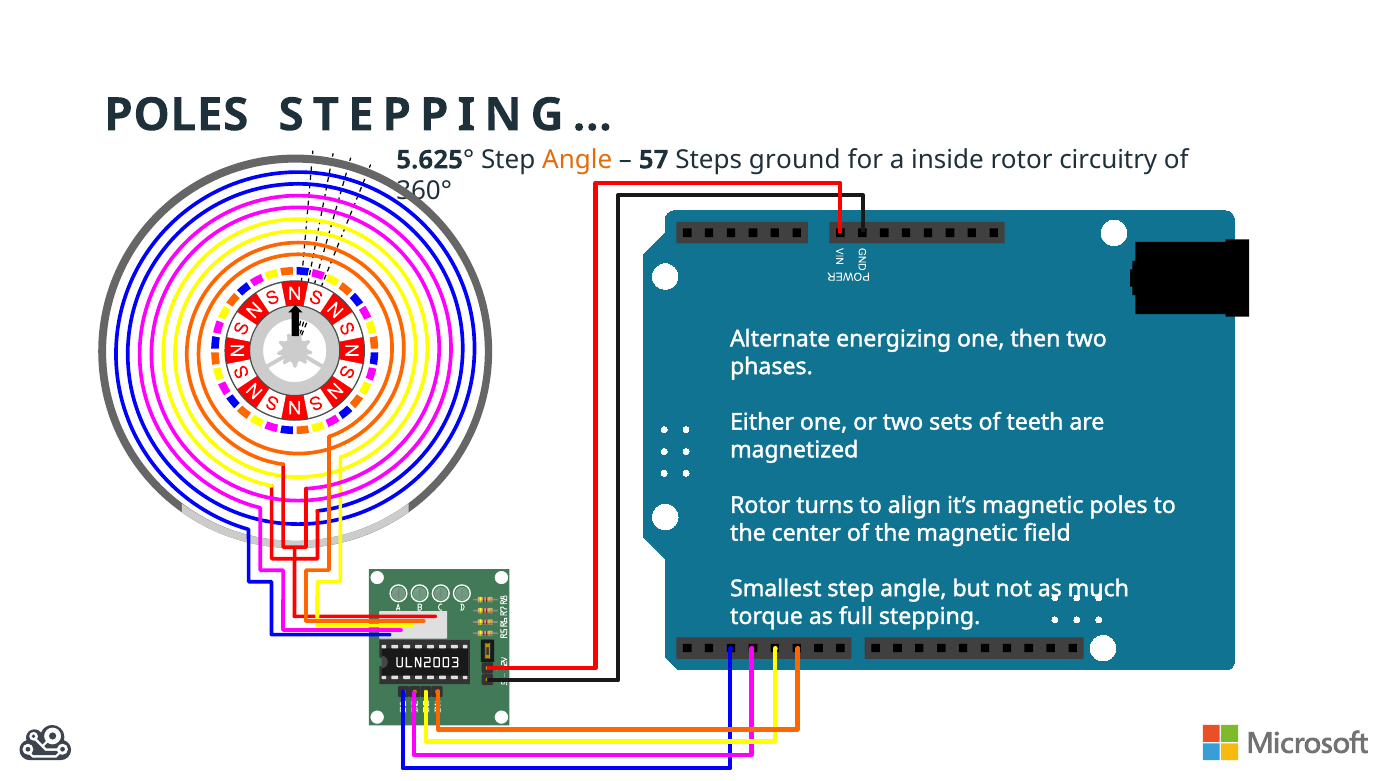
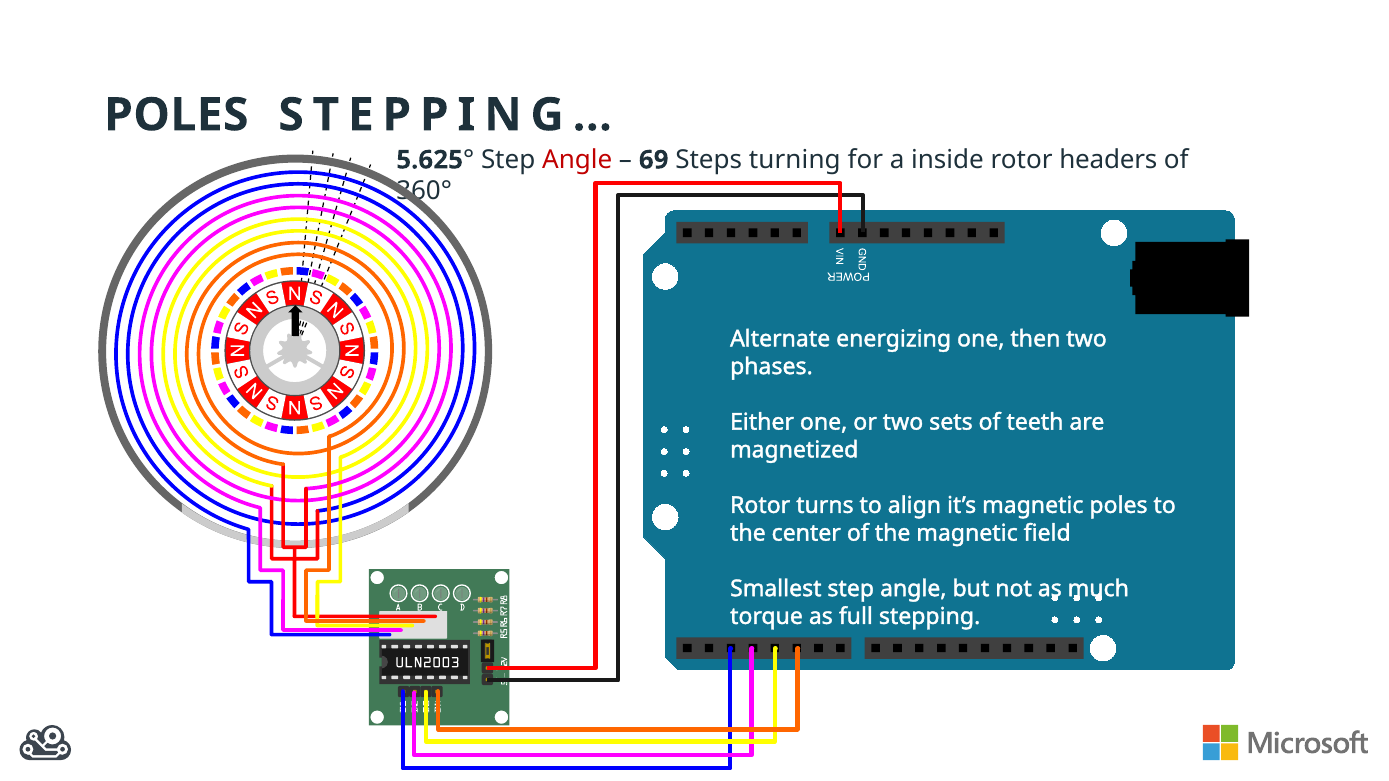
Angle at (577, 160) colour: orange -> red
57: 57 -> 69
ground: ground -> turning
circuitry: circuitry -> headers
